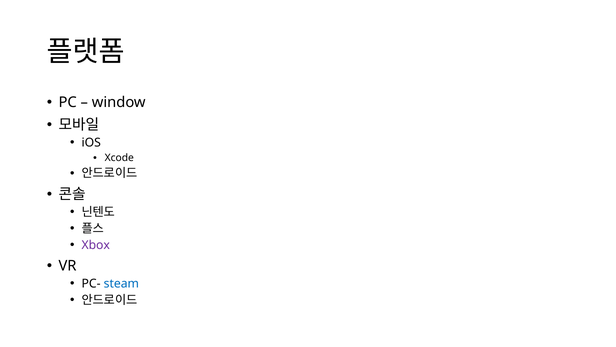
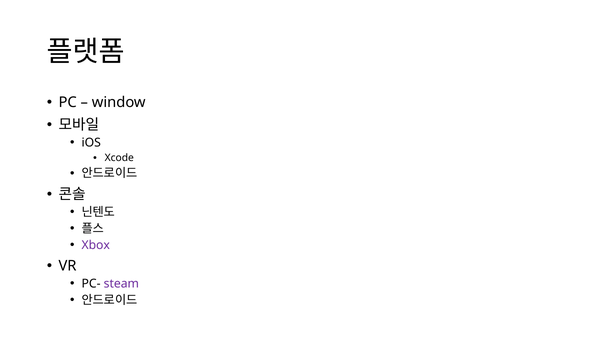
steam colour: blue -> purple
